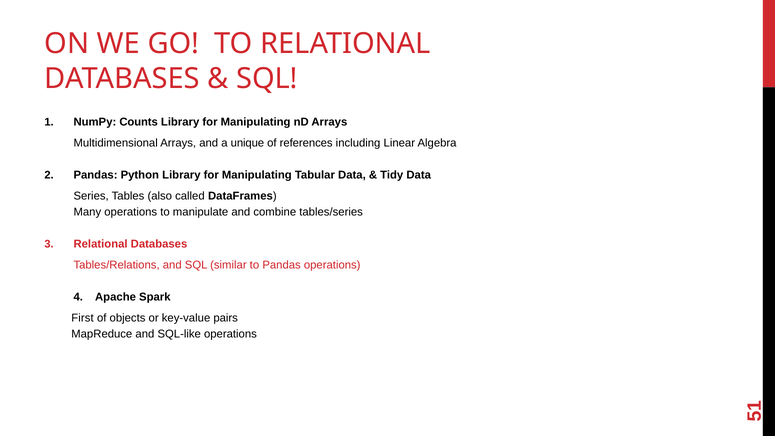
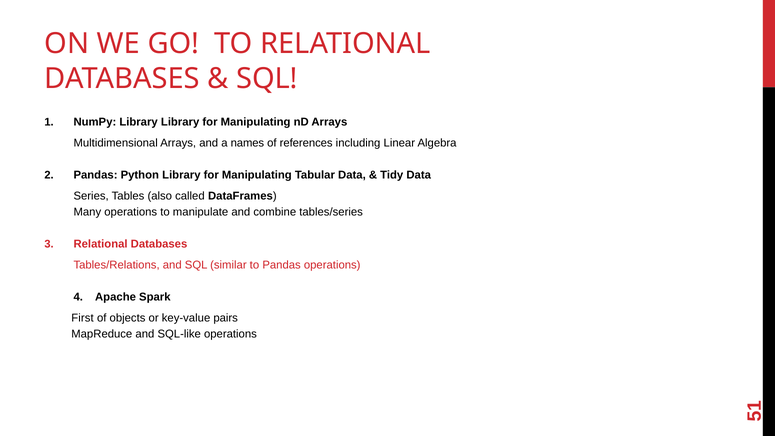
NumPy Counts: Counts -> Library
unique: unique -> names
